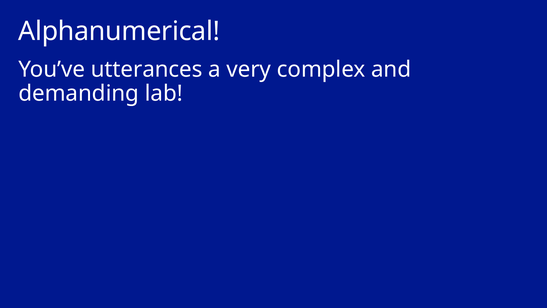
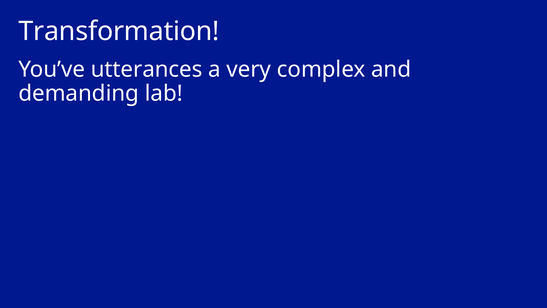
Alphanumerical: Alphanumerical -> Transformation
